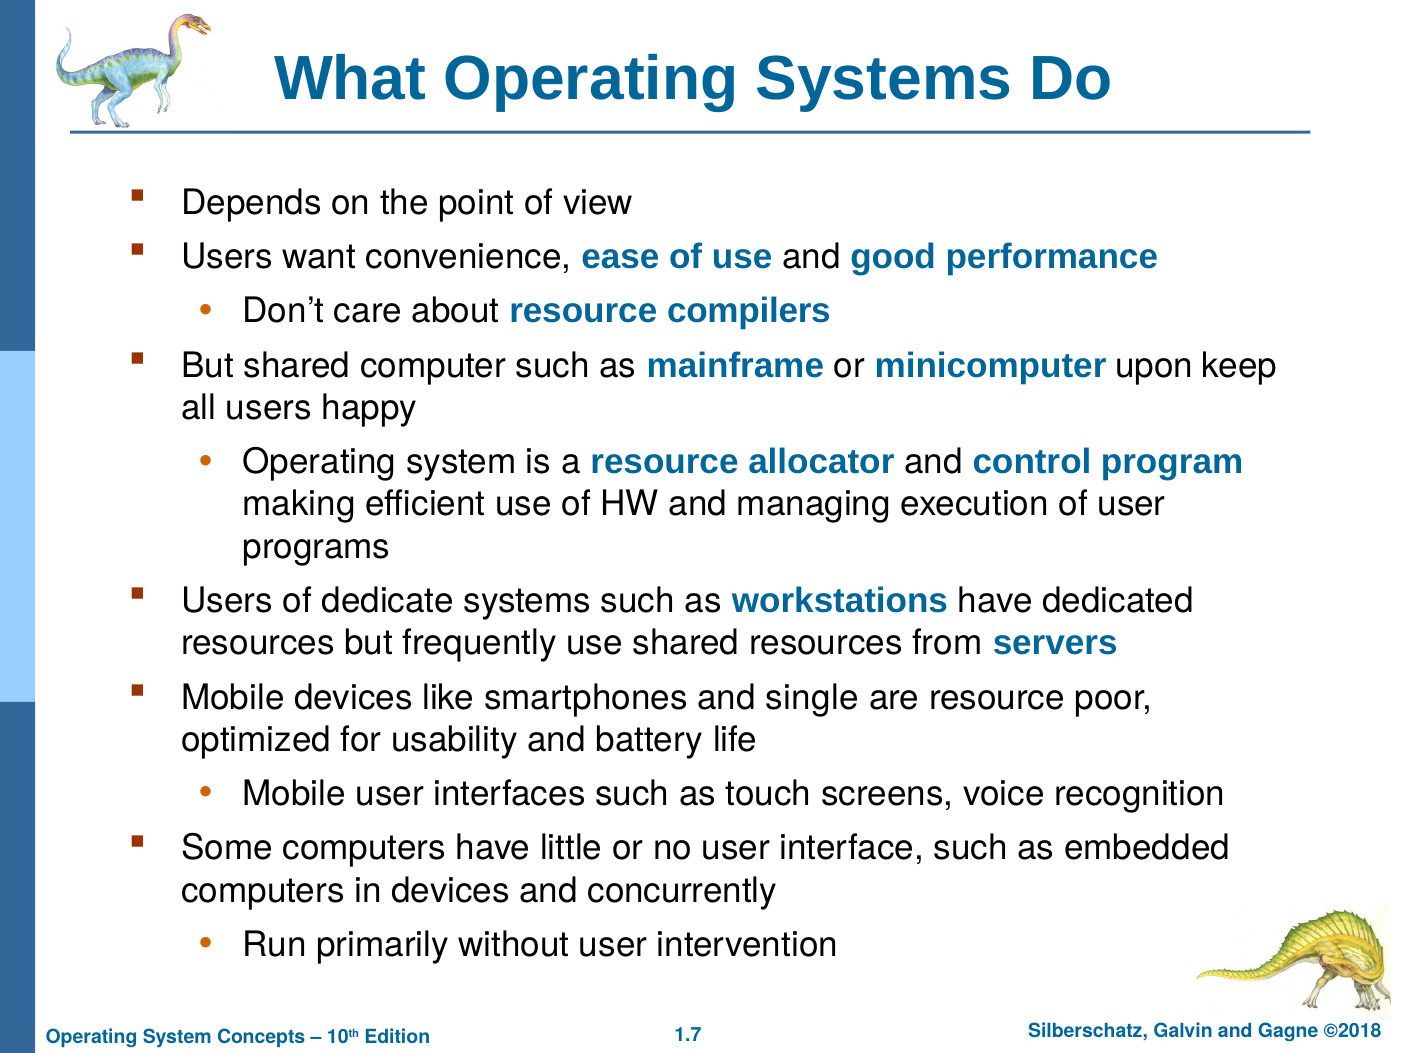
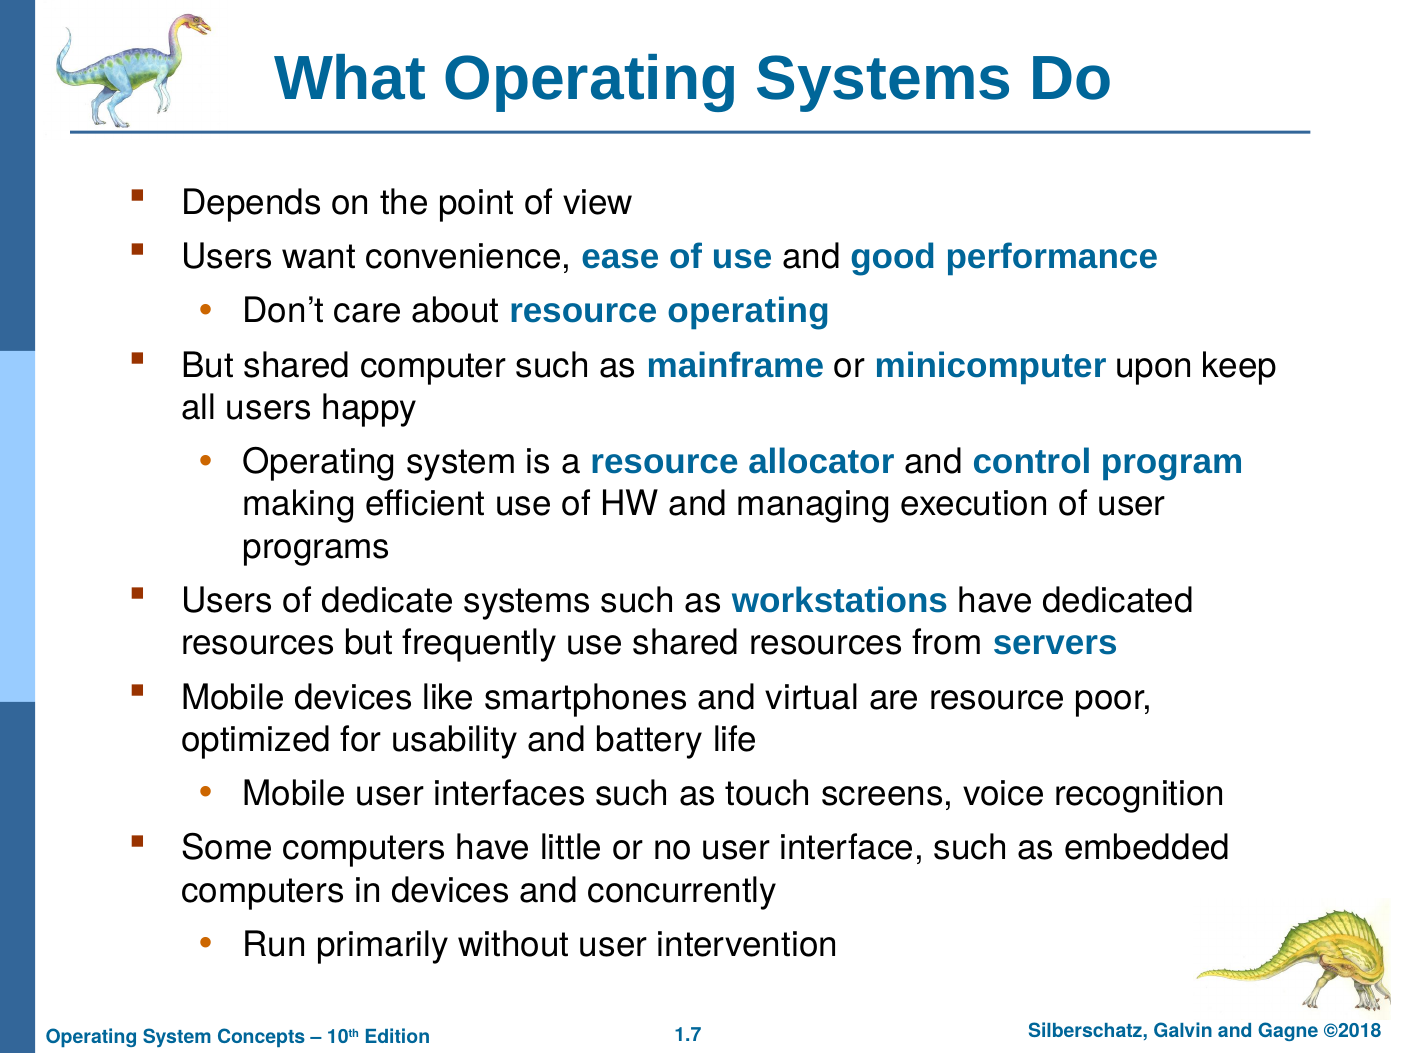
resource compilers: compilers -> operating
single: single -> virtual
